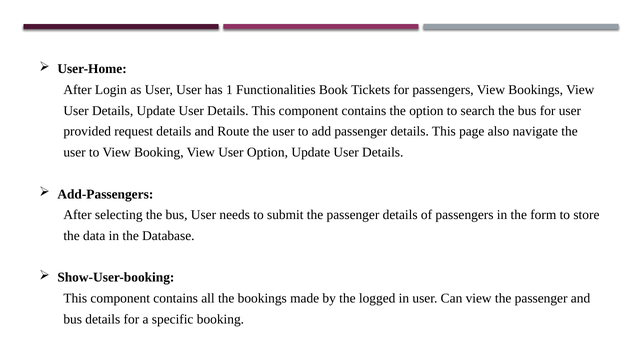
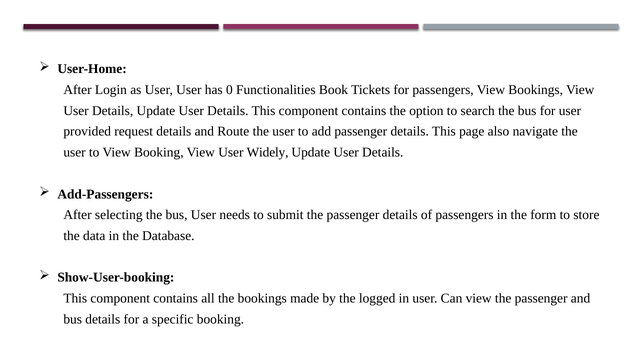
1: 1 -> 0
User Option: Option -> Widely
